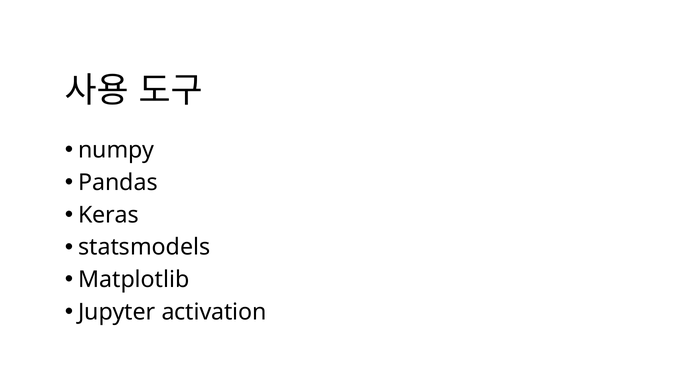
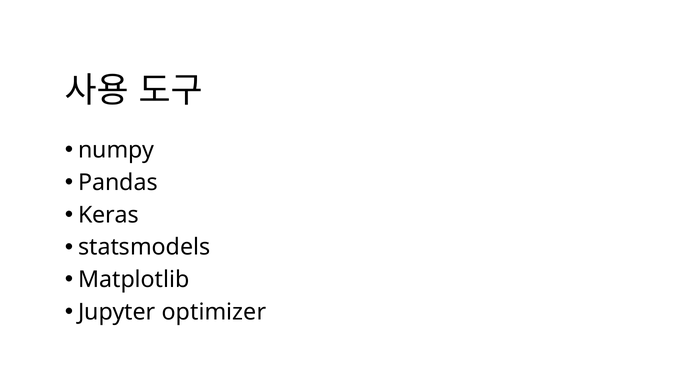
activation: activation -> optimizer
